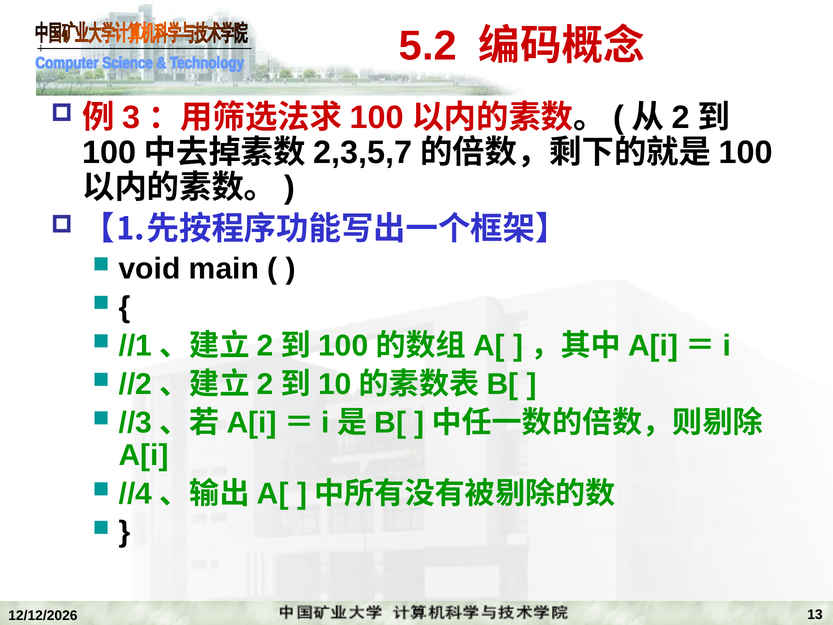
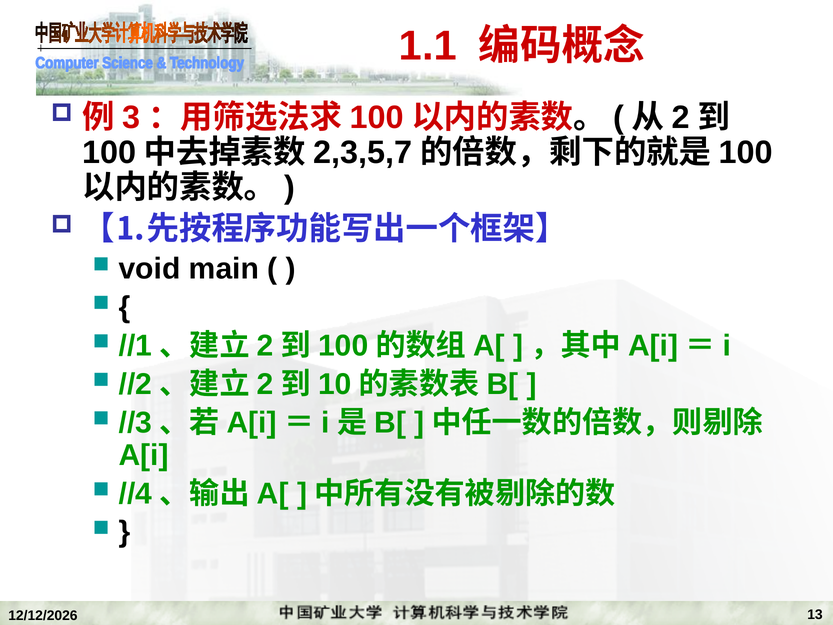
5.2: 5.2 -> 1.1
